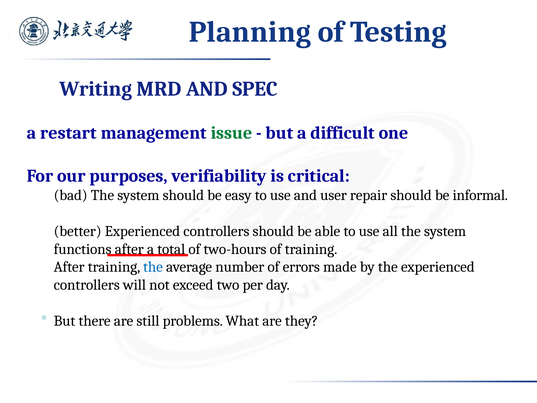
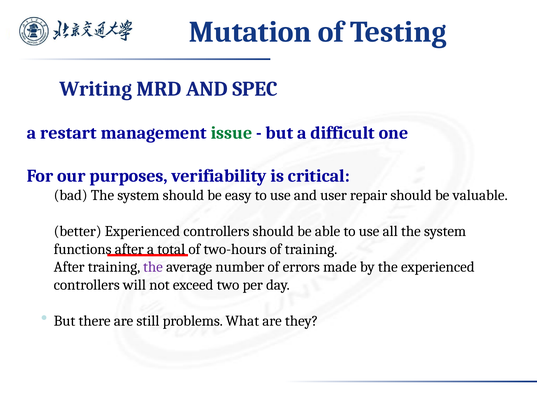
Planning: Planning -> Mutation
informal: informal -> valuable
the at (153, 267) colour: blue -> purple
